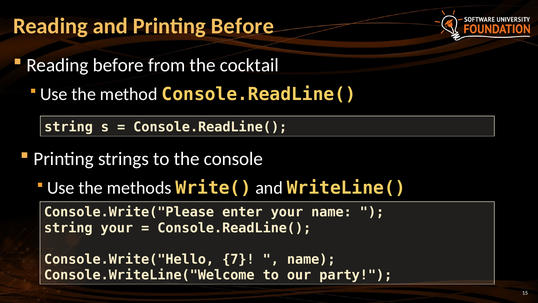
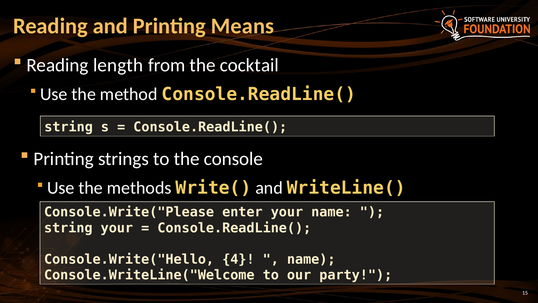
Printing Before: Before -> Means
Reading before: before -> length
7: 7 -> 4
